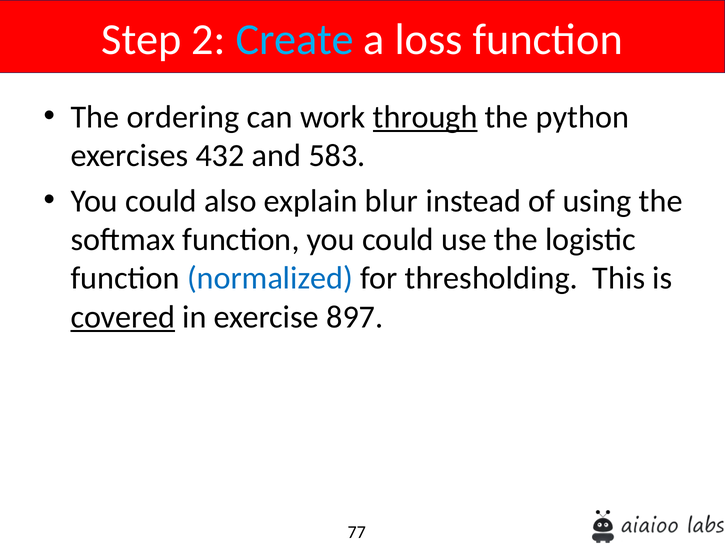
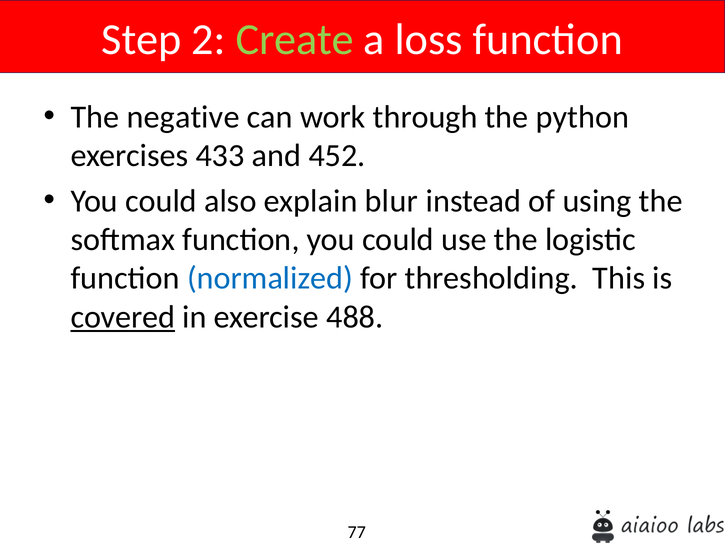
Create colour: light blue -> light green
ordering: ordering -> negative
through underline: present -> none
432: 432 -> 433
583: 583 -> 452
897: 897 -> 488
